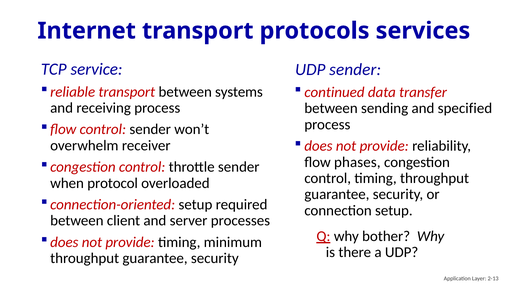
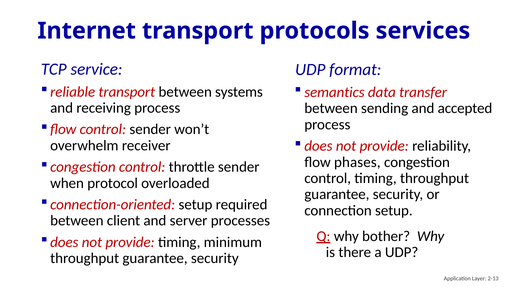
UDP sender: sender -> format
continued: continued -> semantics
specified: specified -> accepted
